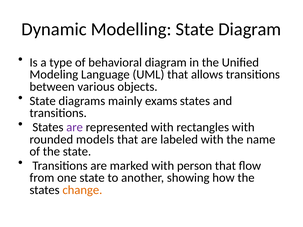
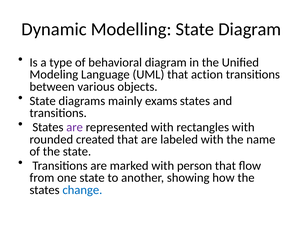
allows: allows -> action
models: models -> created
change colour: orange -> blue
